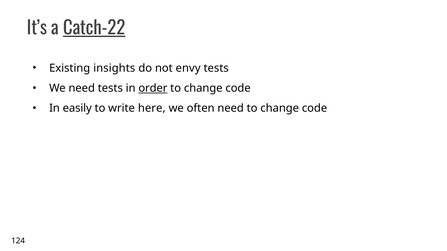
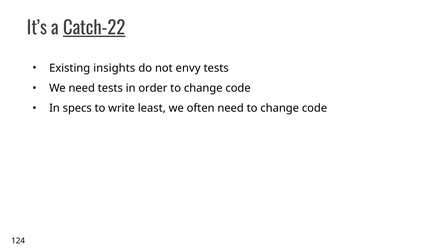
order underline: present -> none
easily: easily -> specs
here: here -> least
